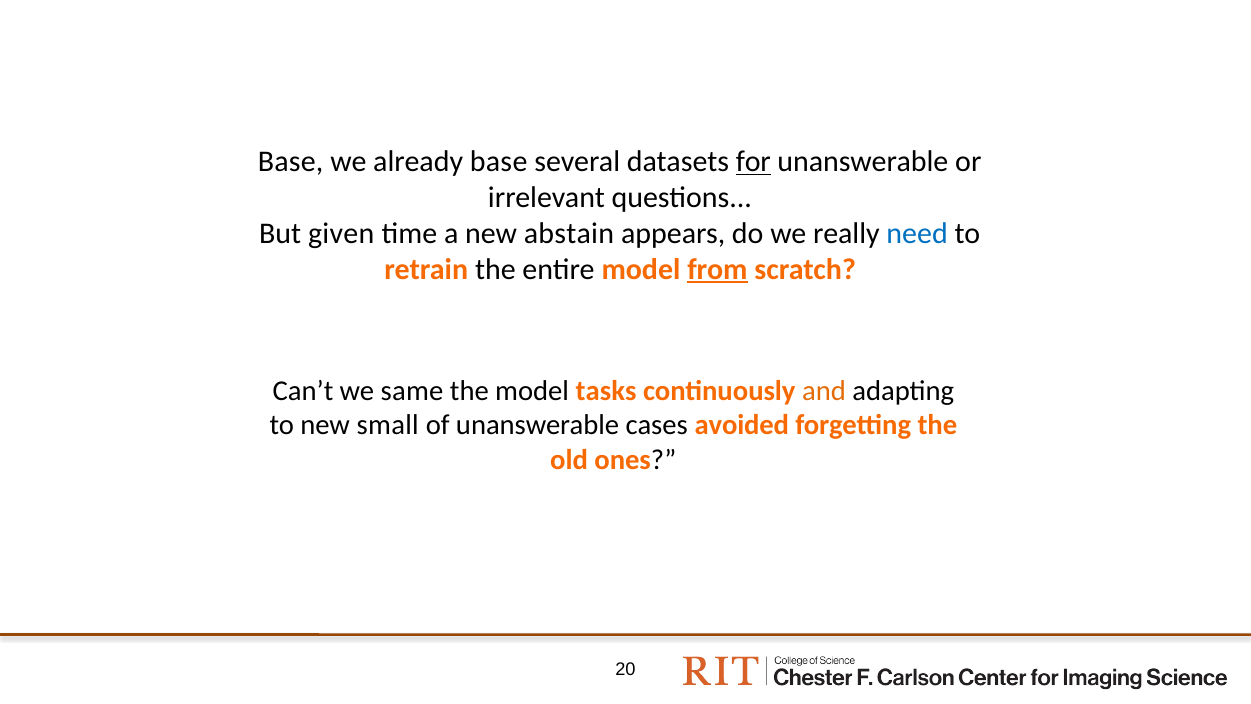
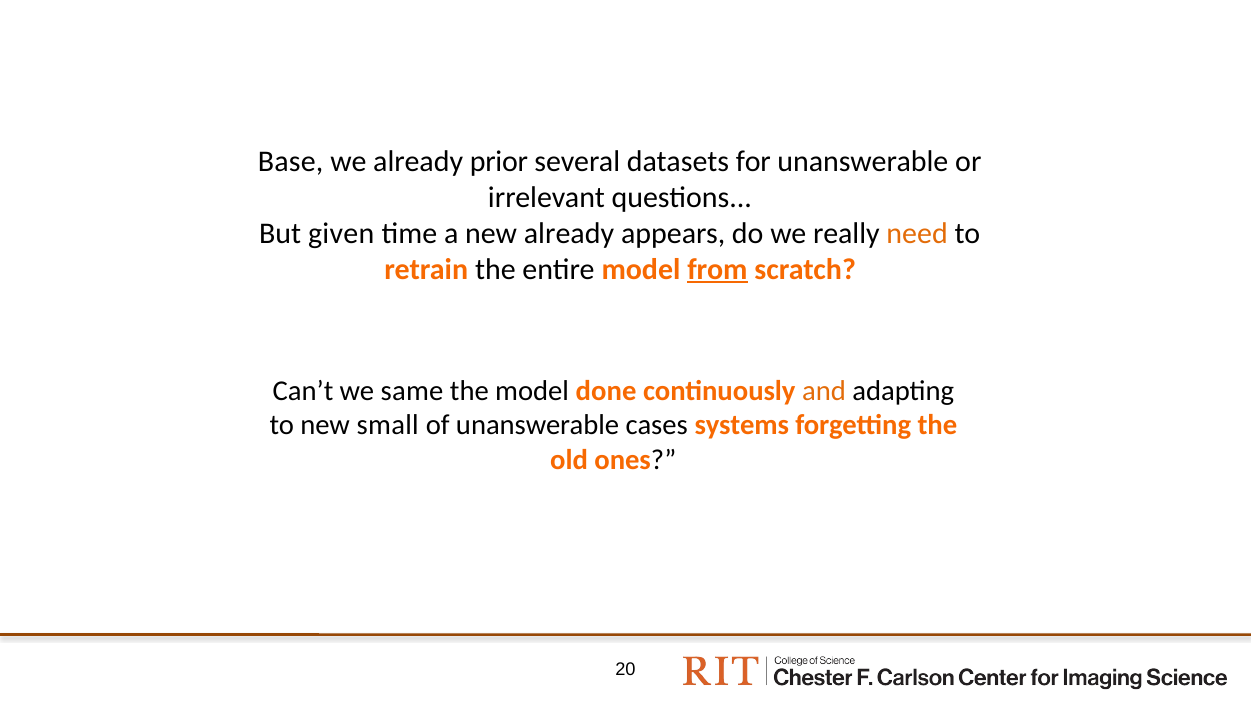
already base: base -> prior
for underline: present -> none
new abstain: abstain -> already
need colour: blue -> orange
tasks: tasks -> done
avoided: avoided -> systems
